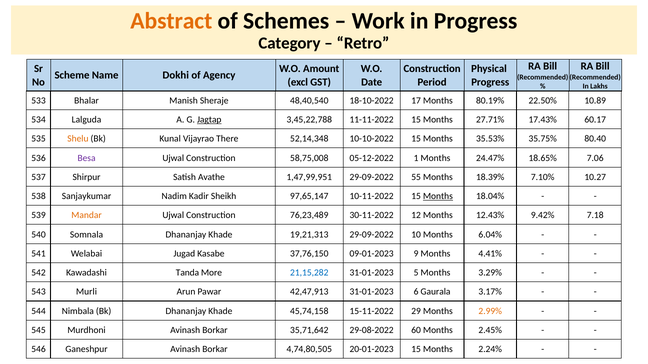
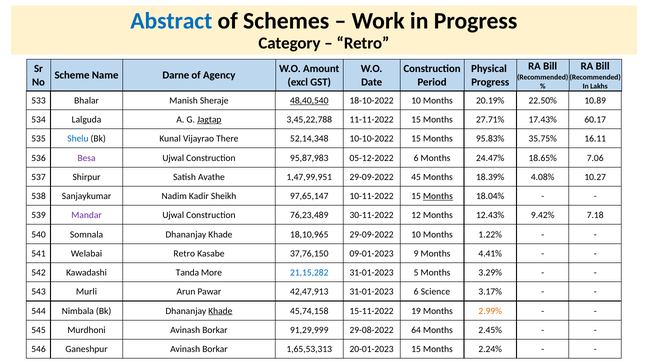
Abstract colour: orange -> blue
Dokhi: Dokhi -> Darne
48,40,540 underline: none -> present
18-10-2022 17: 17 -> 10
80.19%: 80.19% -> 20.19%
Shelu colour: orange -> blue
35.53%: 35.53% -> 95.83%
80.40: 80.40 -> 16.11
58,75,008: 58,75,008 -> 95,87,983
05-12-2022 1: 1 -> 6
55: 55 -> 45
7.10%: 7.10% -> 4.08%
Mandar colour: orange -> purple
19,21,313: 19,21,313 -> 18,10,965
6.04%: 6.04% -> 1.22%
Welabai Jugad: Jugad -> Retro
Gaurala: Gaurala -> Science
Khade at (220, 311) underline: none -> present
29: 29 -> 19
35,71,642: 35,71,642 -> 91,29,999
60: 60 -> 64
4,74,80,505: 4,74,80,505 -> 1,65,53,313
